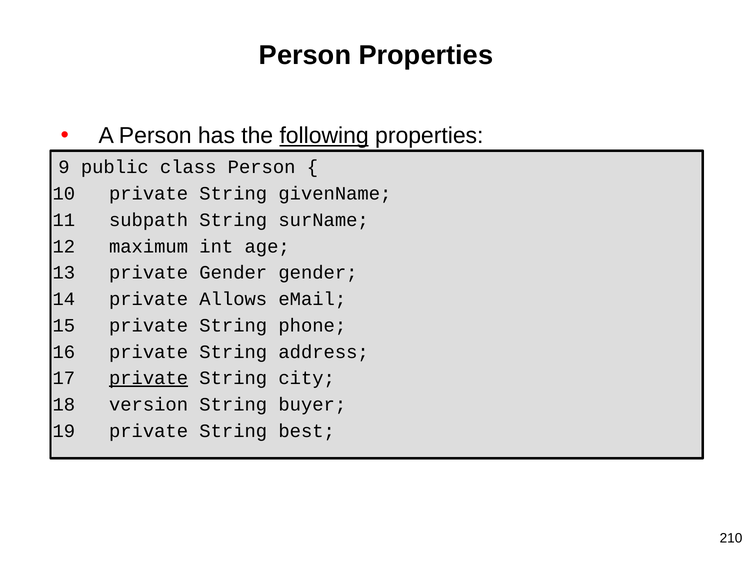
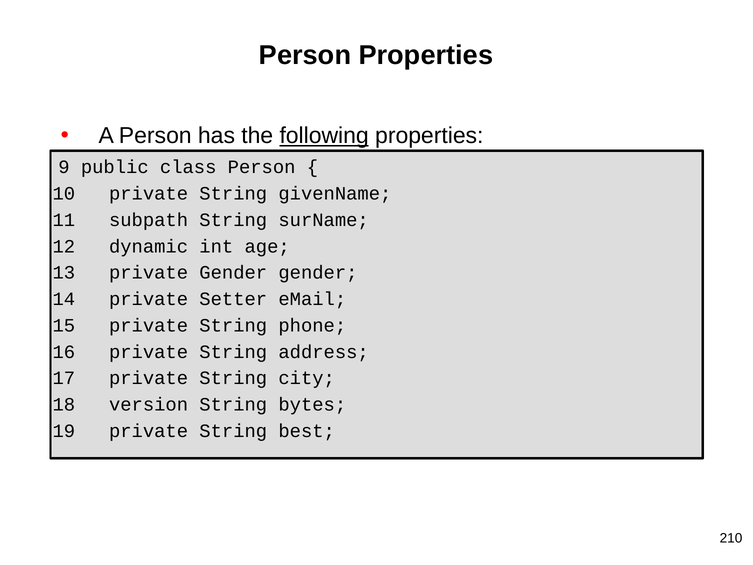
maximum: maximum -> dynamic
Allows: Allows -> Setter
private at (149, 378) underline: present -> none
buyer: buyer -> bytes
